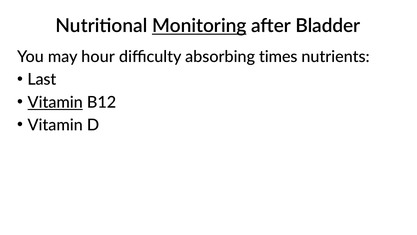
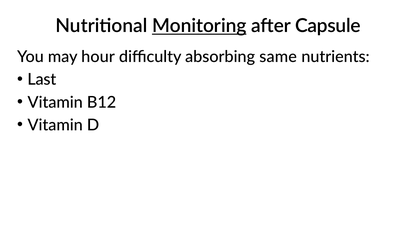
Bladder: Bladder -> Capsule
times: times -> same
Vitamin at (55, 102) underline: present -> none
